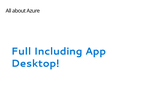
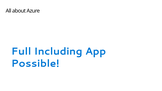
Desktop: Desktop -> Possible
